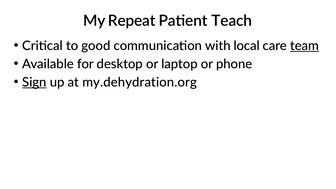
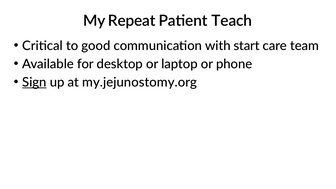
local: local -> start
team underline: present -> none
my.dehydration.org: my.dehydration.org -> my.jejunostomy.org
